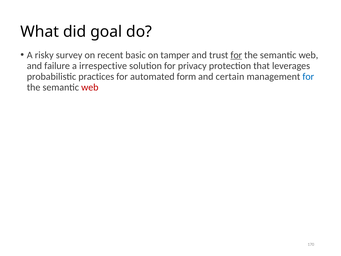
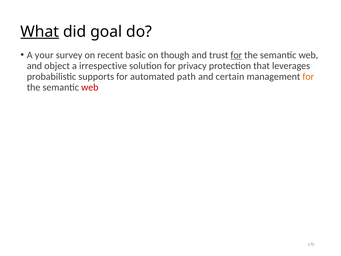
What underline: none -> present
risky: risky -> your
tamper: tamper -> though
failure: failure -> object
practices: practices -> supports
form: form -> path
for at (308, 76) colour: blue -> orange
